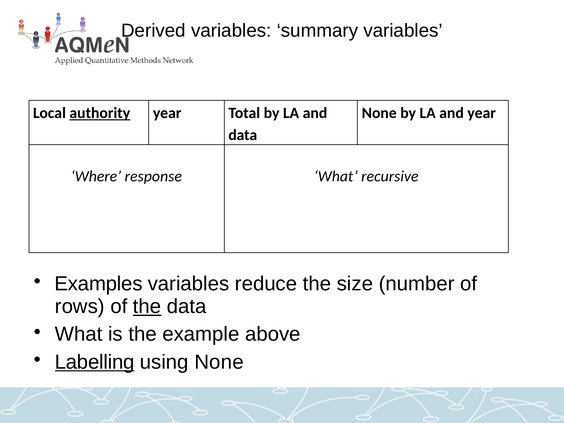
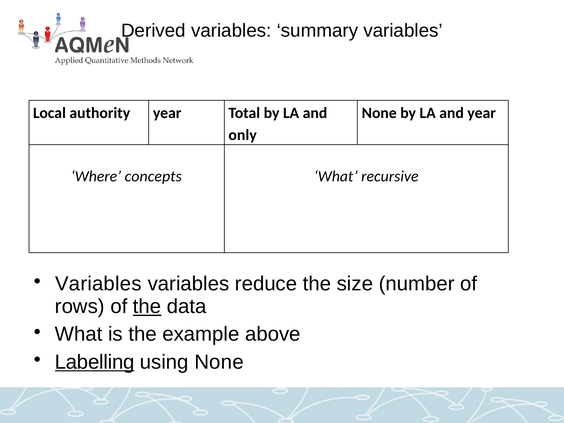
authority underline: present -> none
data at (243, 135): data -> only
response: response -> concepts
Examples at (99, 284): Examples -> Variables
